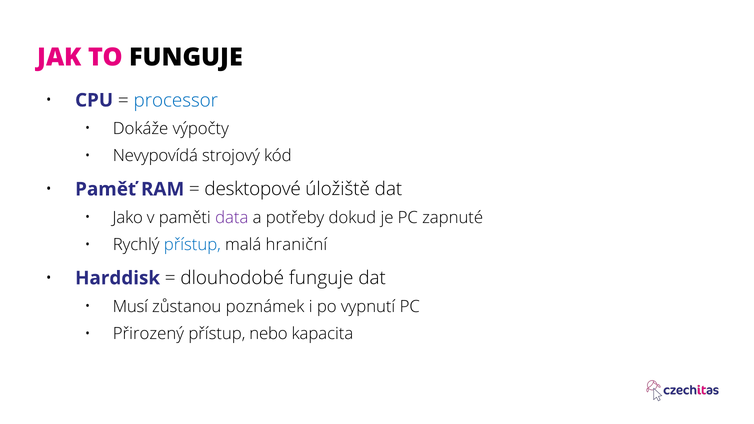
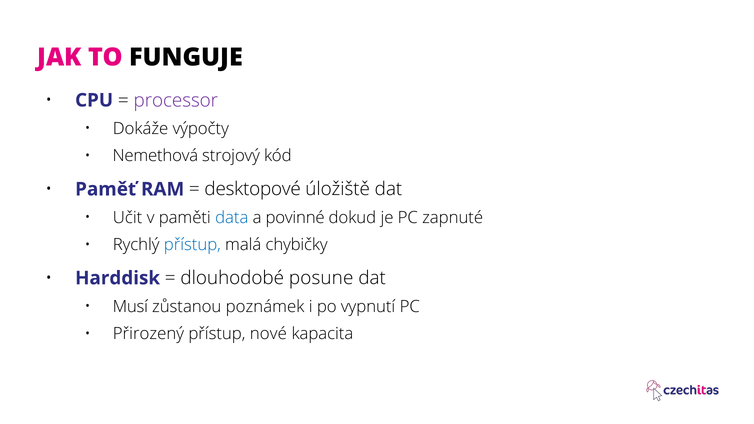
processor colour: blue -> purple
Nevypovídá: Nevypovídá -> Nemethová
Jako: Jako -> Učit
data colour: purple -> blue
potřeby: potřeby -> povinné
hraniční: hraniční -> chybičky
dlouhodobé funguje: funguje -> posune
nebo: nebo -> nové
